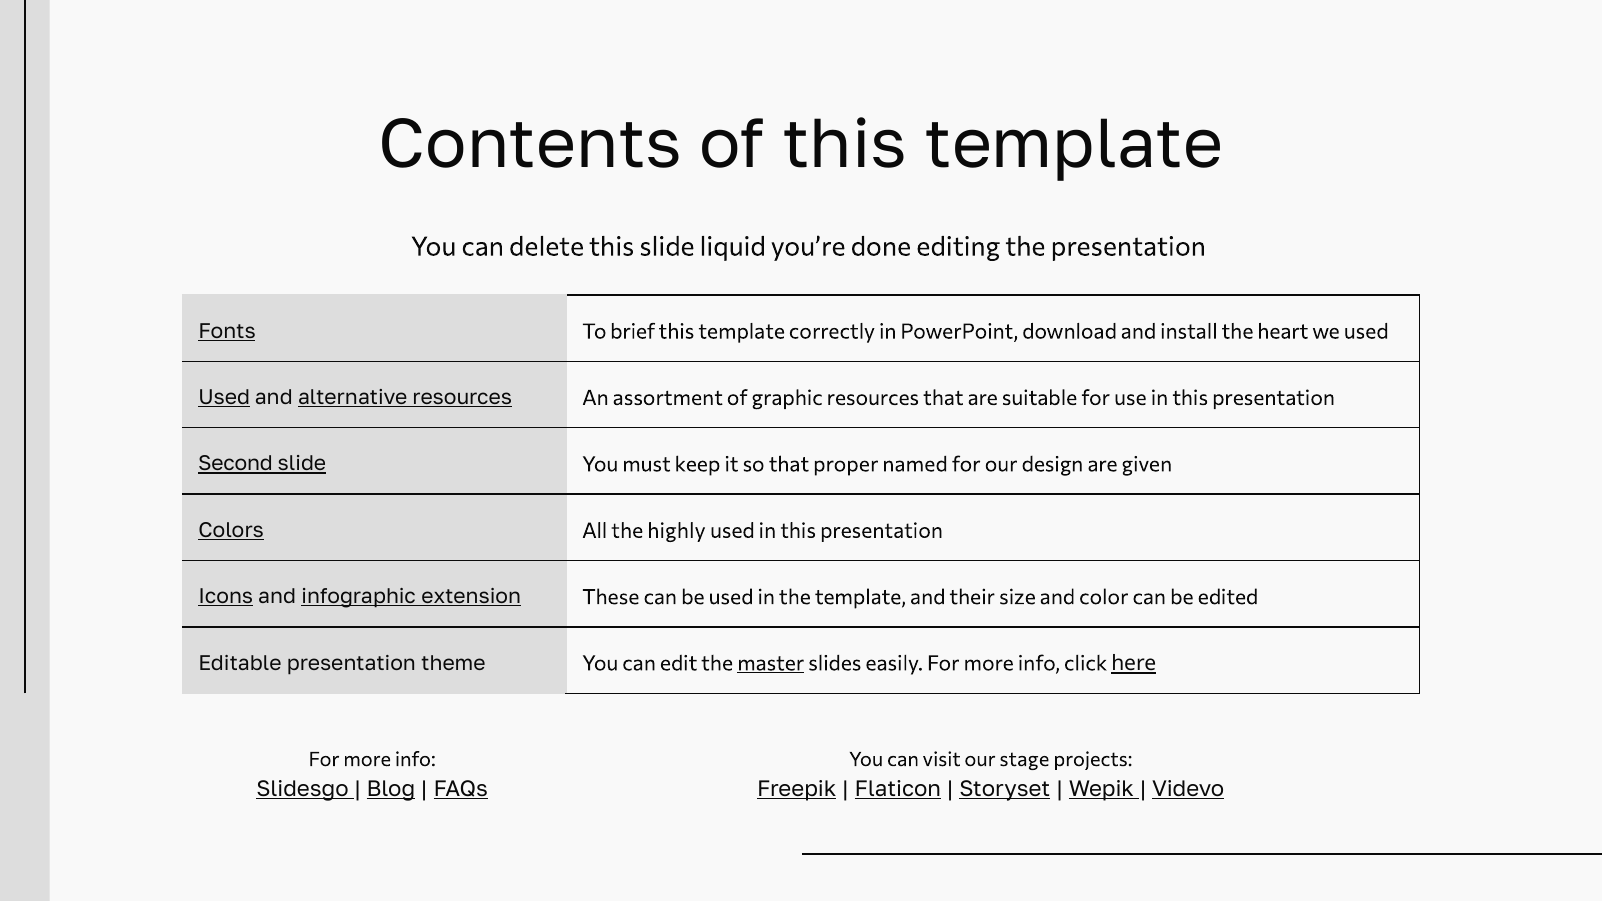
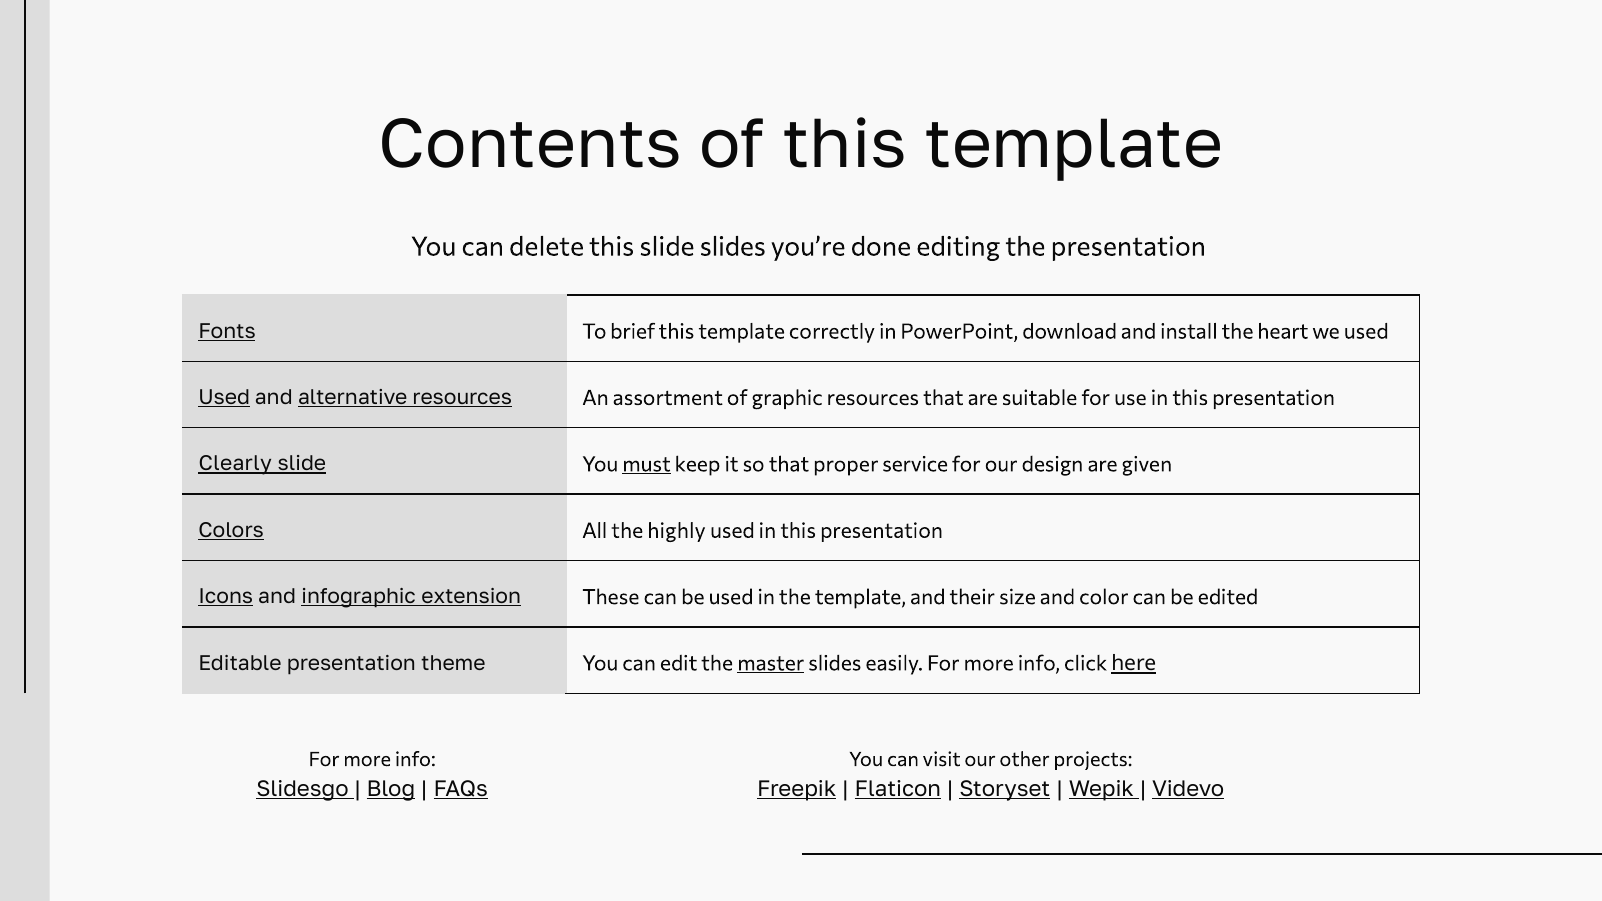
slide liquid: liquid -> slides
Second: Second -> Clearly
must underline: none -> present
named: named -> service
stage: stage -> other
